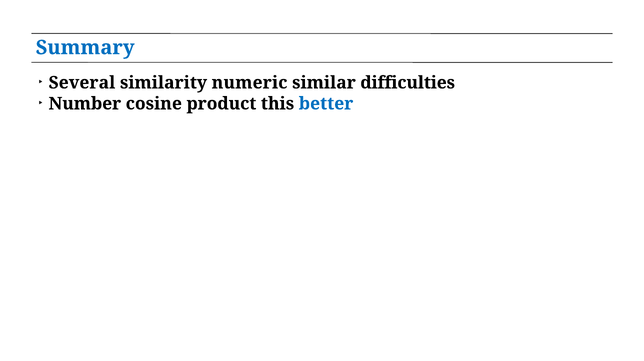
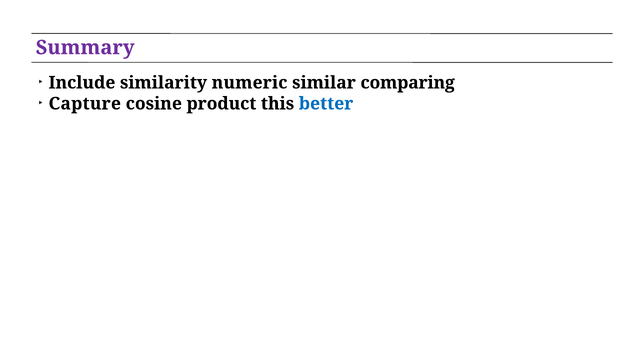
Summary colour: blue -> purple
Several: Several -> Include
difficulties: difficulties -> comparing
Number: Number -> Capture
